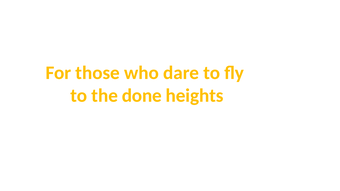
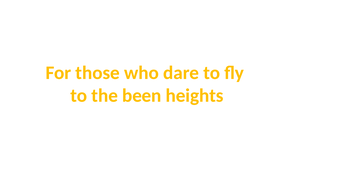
done: done -> been
